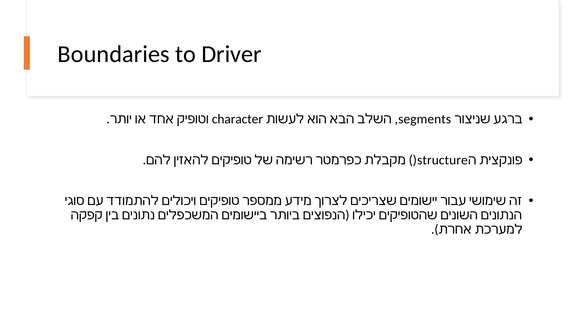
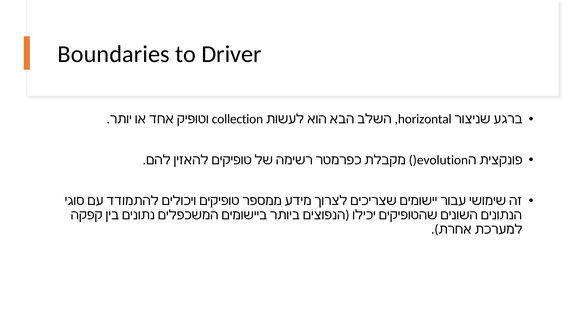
character: character -> collection
segments: segments -> horizontal
structure: structure -> evolution
